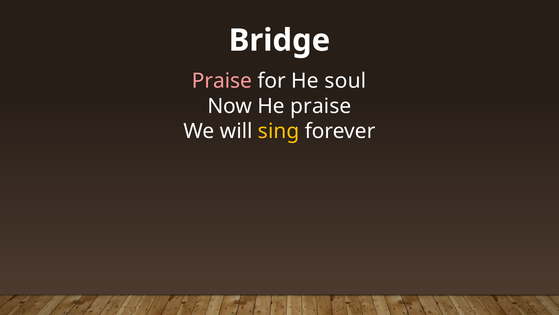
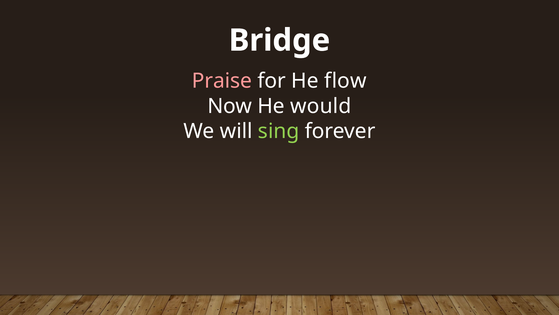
soul: soul -> flow
He praise: praise -> would
sing colour: yellow -> light green
